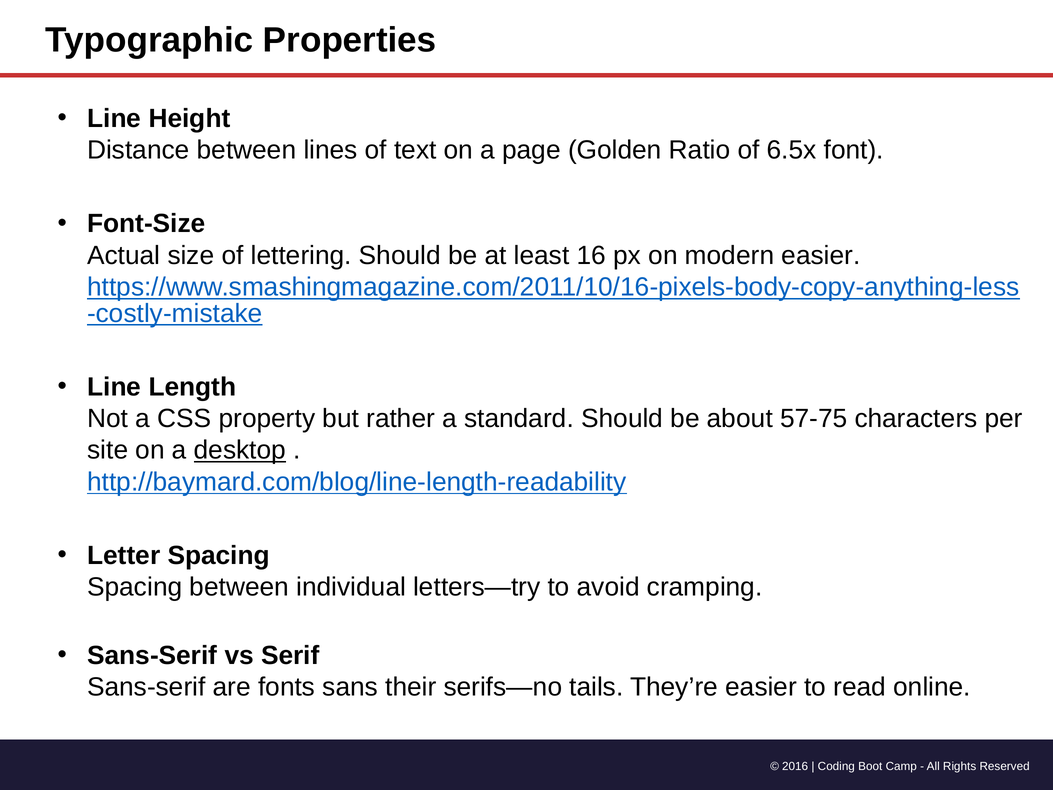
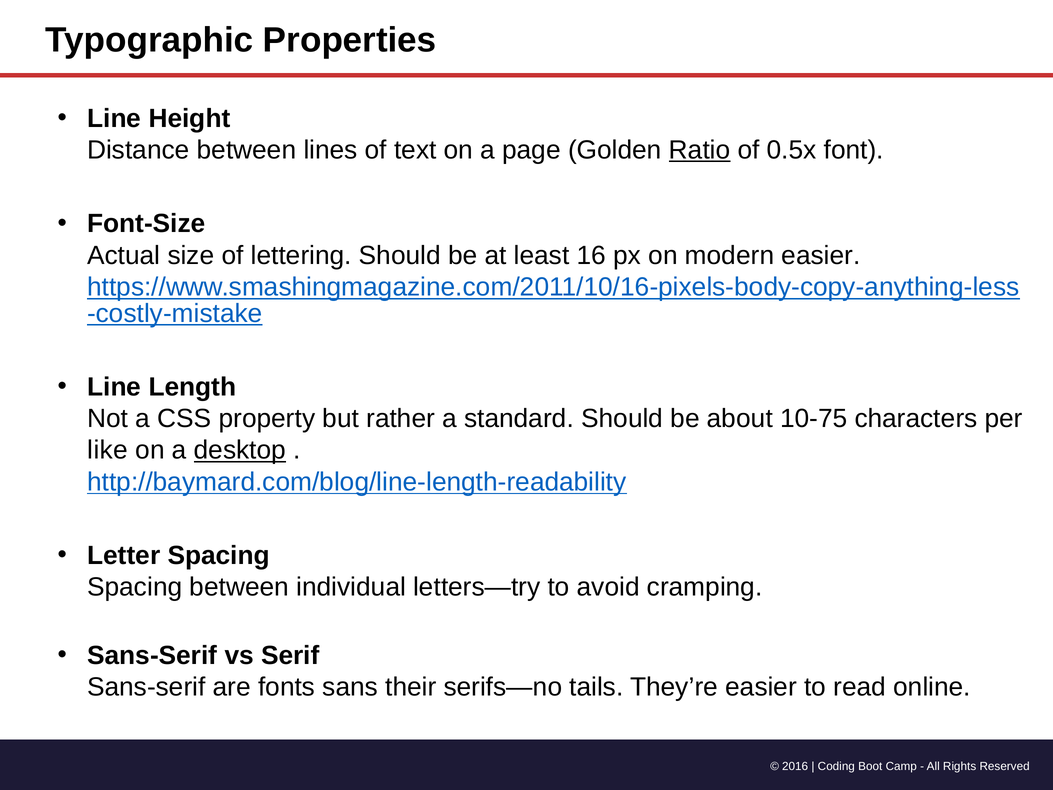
Ratio underline: none -> present
6.5x: 6.5x -> 0.5x
57-75: 57-75 -> 10-75
site: site -> like
